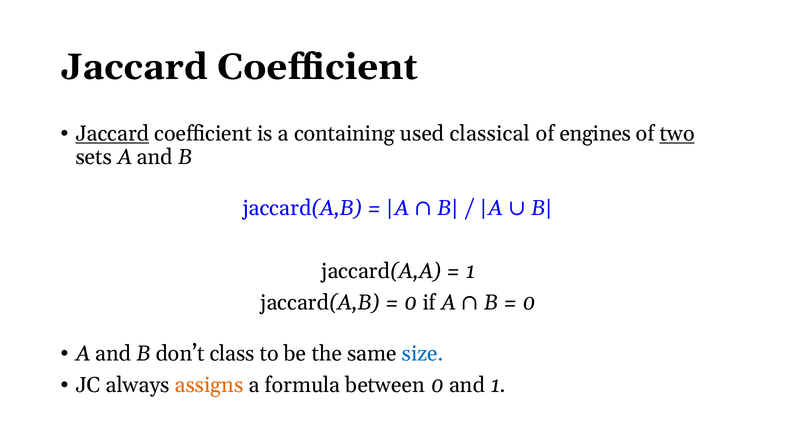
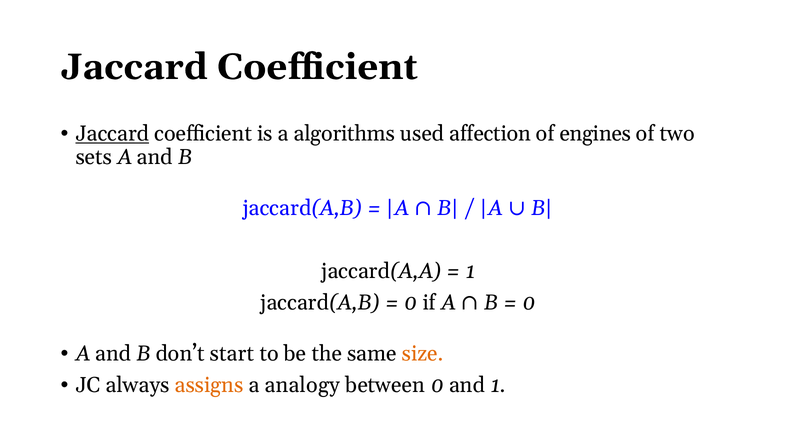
containing: containing -> algorithms
classical: classical -> affection
two underline: present -> none
class: class -> start
size colour: blue -> orange
formula: formula -> analogy
